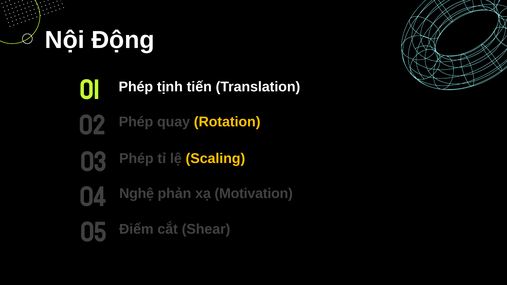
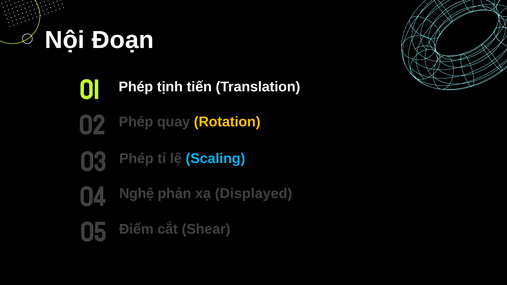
Động: Động -> Đoạn
Scaling colour: yellow -> light blue
Motivation: Motivation -> Displayed
